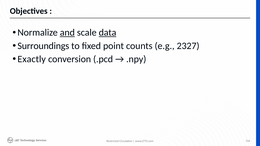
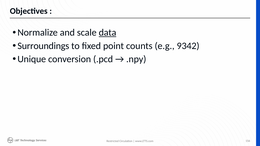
and underline: present -> none
2327: 2327 -> 9342
Exactly: Exactly -> Unique
